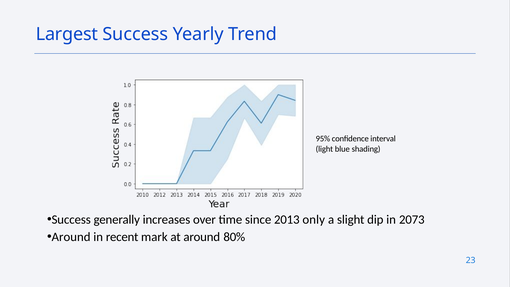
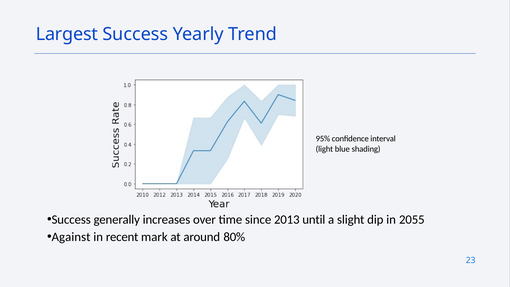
only: only -> until
2073: 2073 -> 2055
Around at (71, 237): Around -> Against
